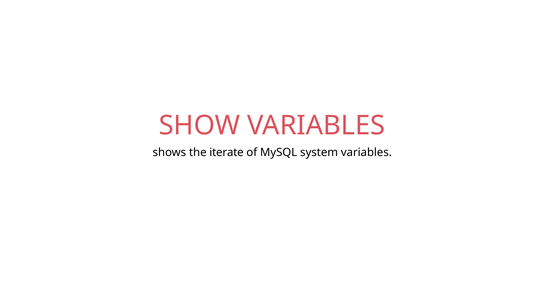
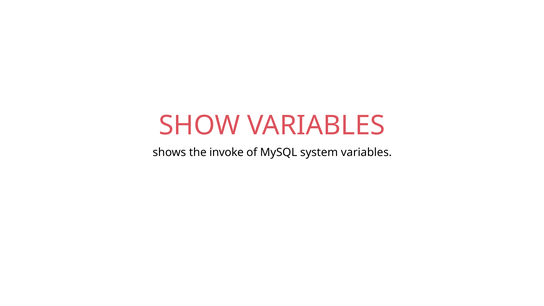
iterate: iterate -> invoke
